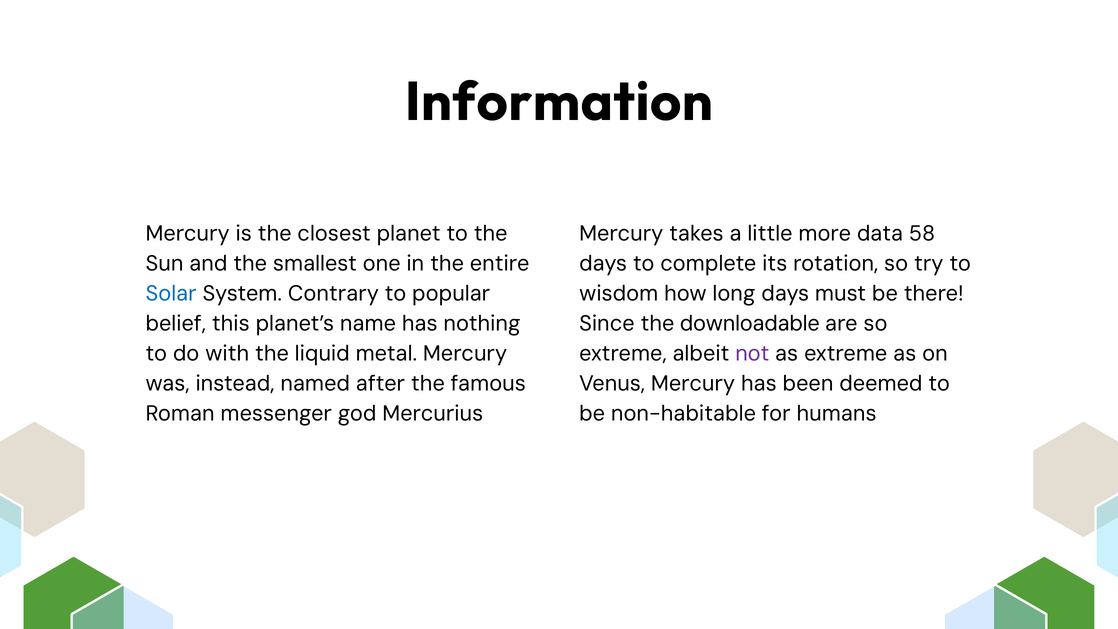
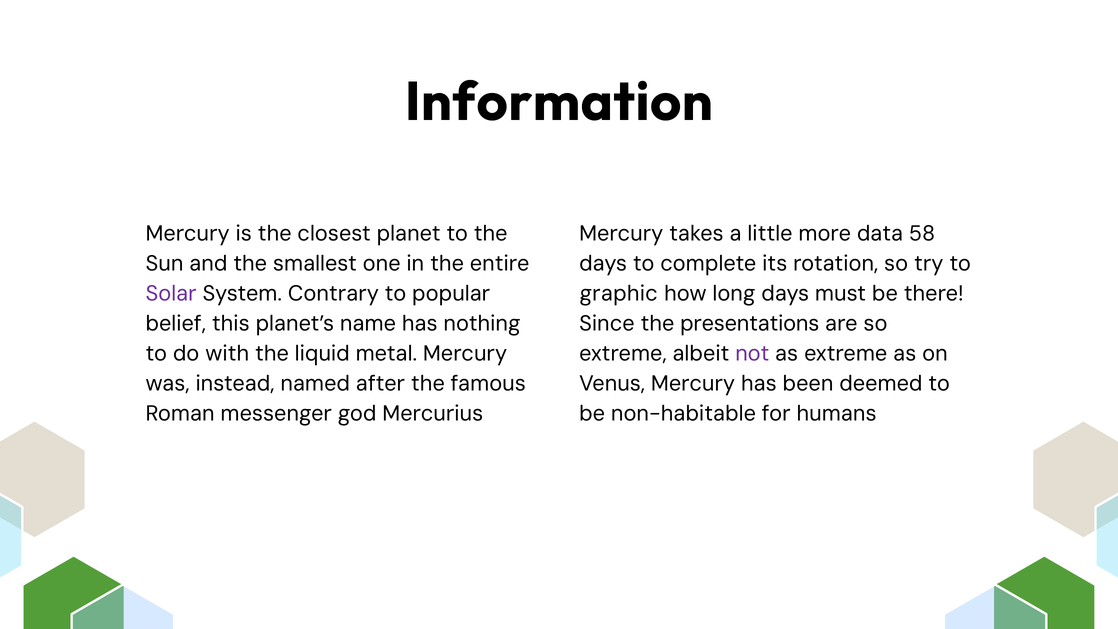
Solar colour: blue -> purple
wisdom: wisdom -> graphic
downloadable: downloadable -> presentations
